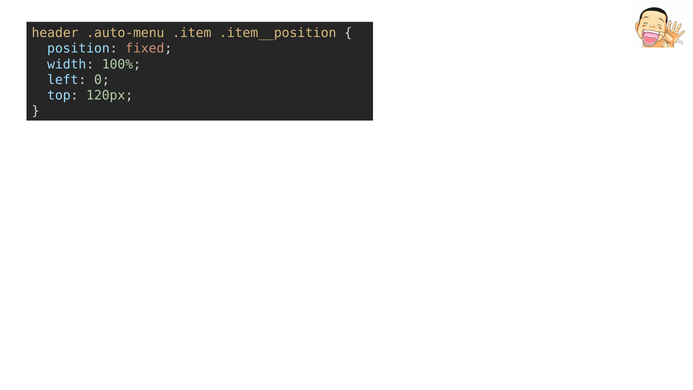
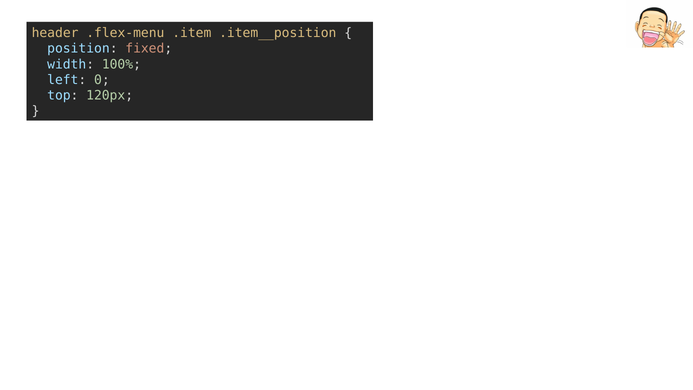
.auto-menu: .auto-menu -> .flex-menu
